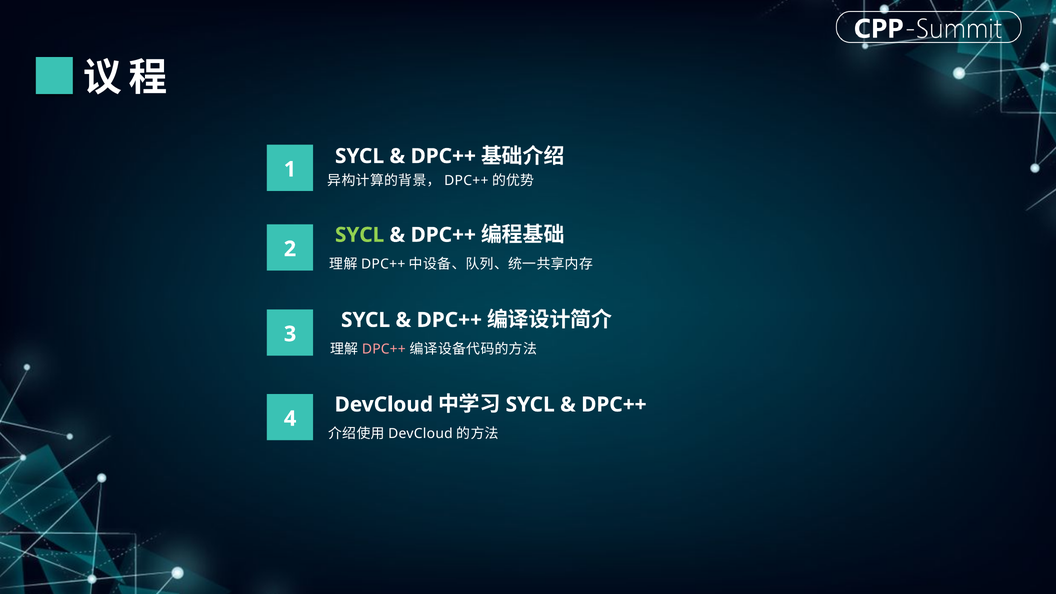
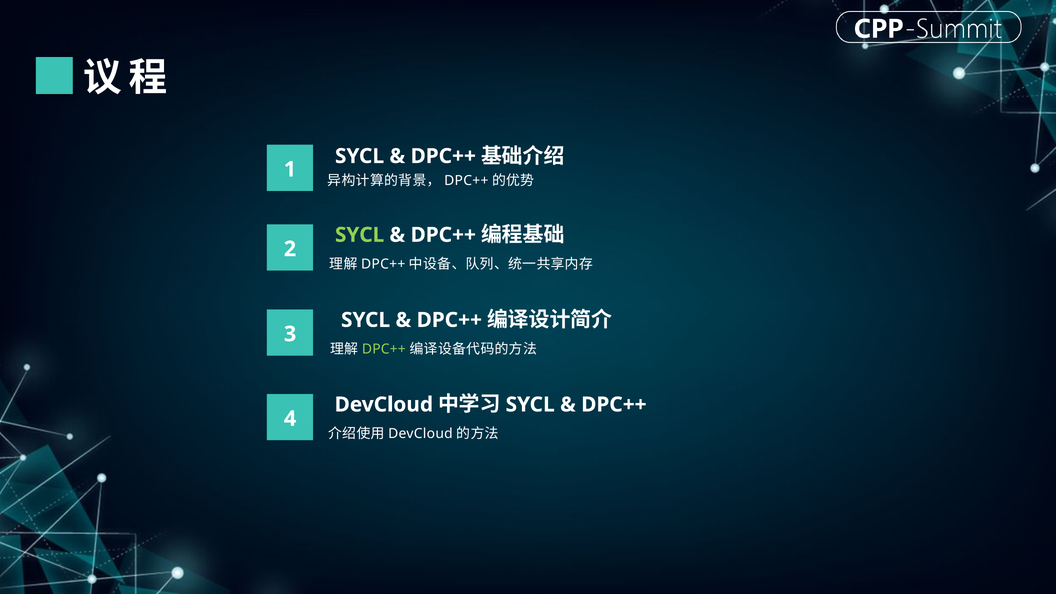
DPC++ at (384, 349) colour: pink -> light green
